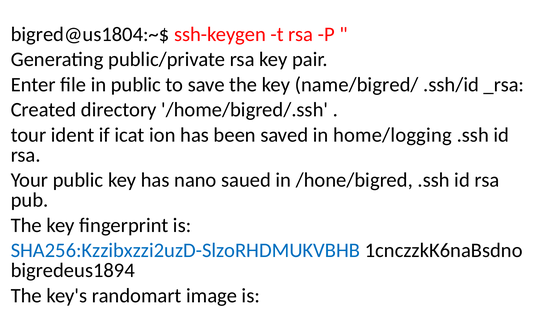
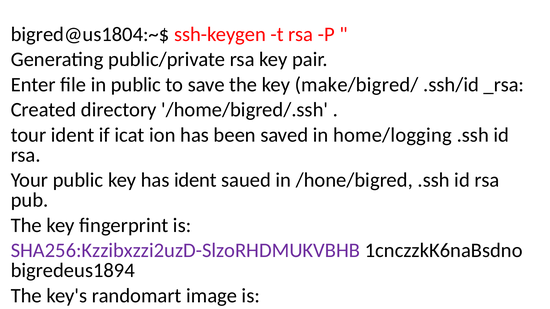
name/bigred/: name/bigred/ -> make/bigred/
has nano: nano -> ident
SHA256:Kzzibxzzi2uzD-SlzoRHDMUKVBHB colour: blue -> purple
